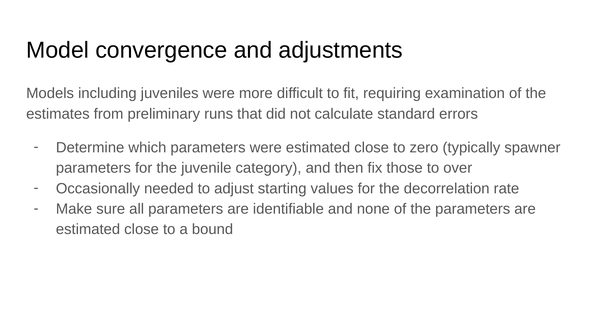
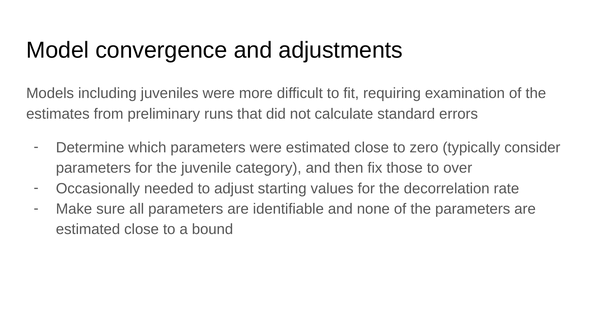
spawner: spawner -> consider
